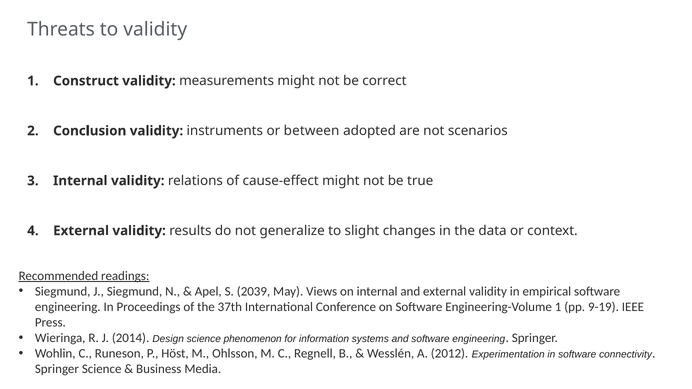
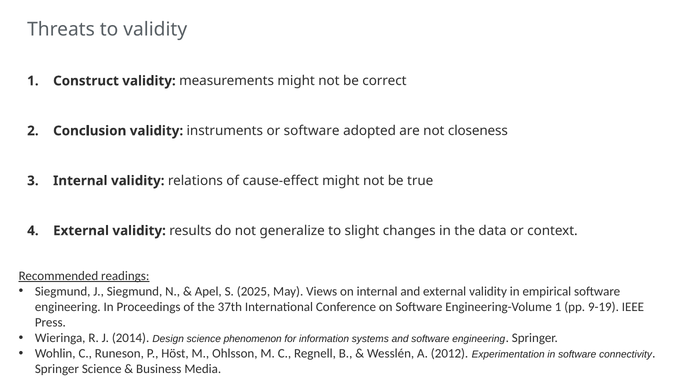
or between: between -> software
scenarios: scenarios -> closeness
2039: 2039 -> 2025
